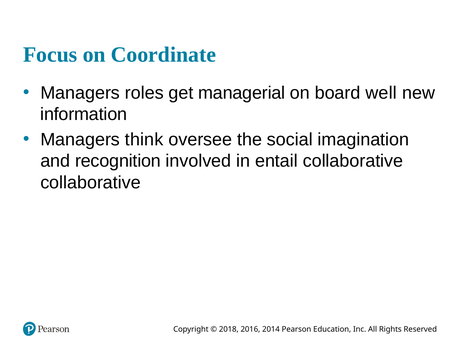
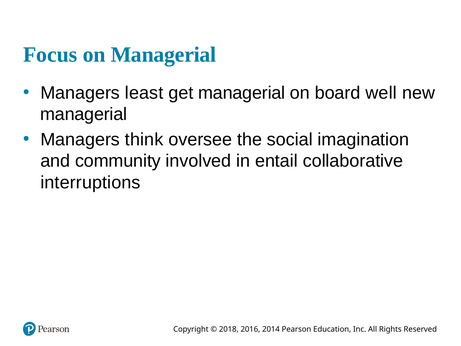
on Coordinate: Coordinate -> Managerial
roles: roles -> least
information at (84, 114): information -> managerial
recognition: recognition -> community
collaborative at (91, 182): collaborative -> interruptions
